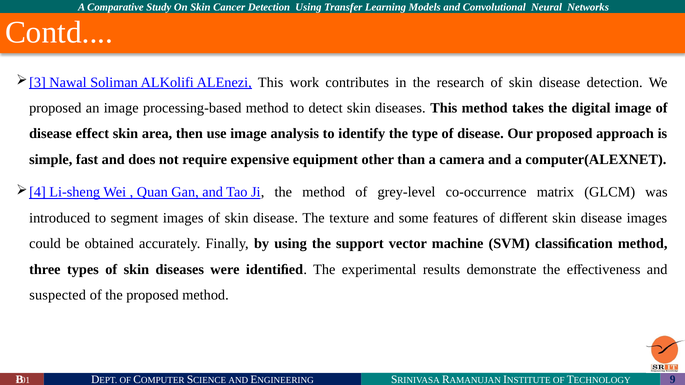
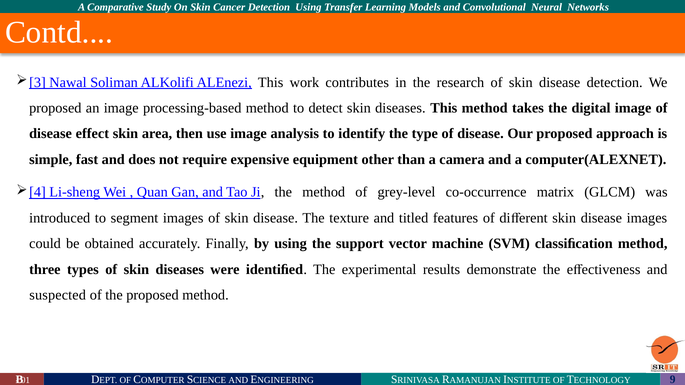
some: some -> titled
